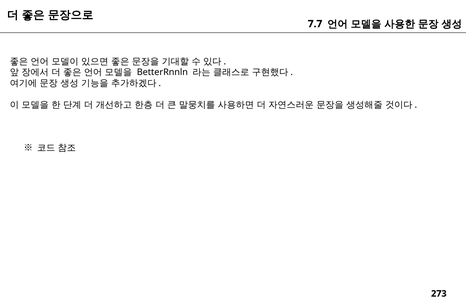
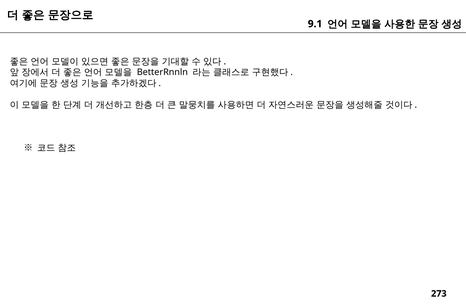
7.7: 7.7 -> 9.1
